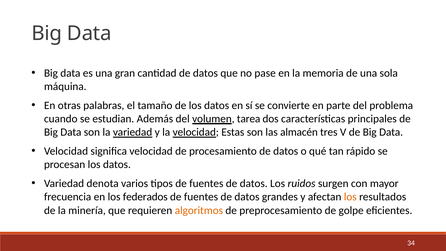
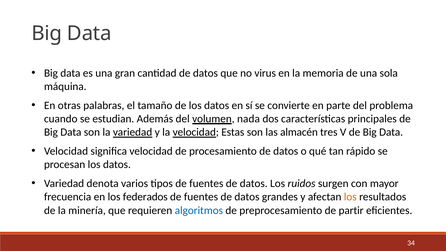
pase: pase -> virus
tarea: tarea -> nada
algoritmos colour: orange -> blue
golpe: golpe -> partir
